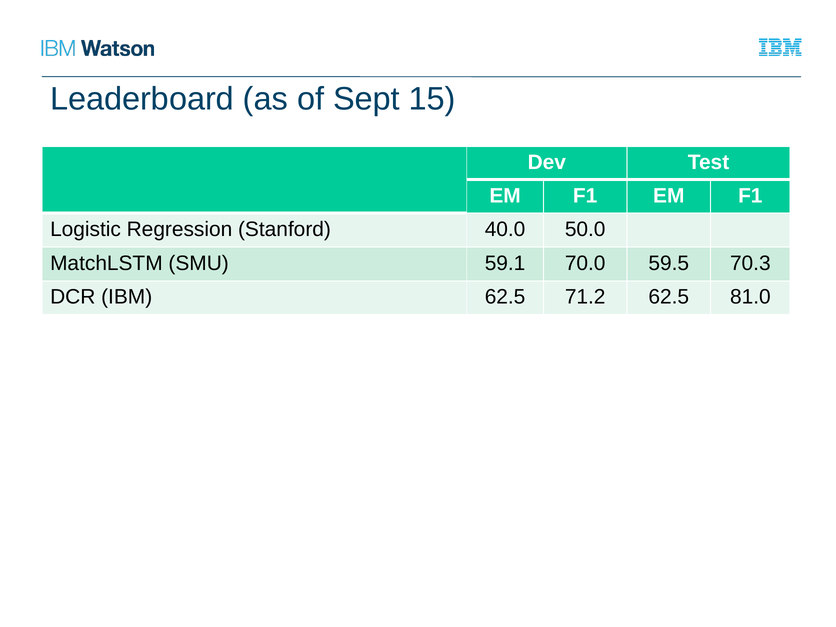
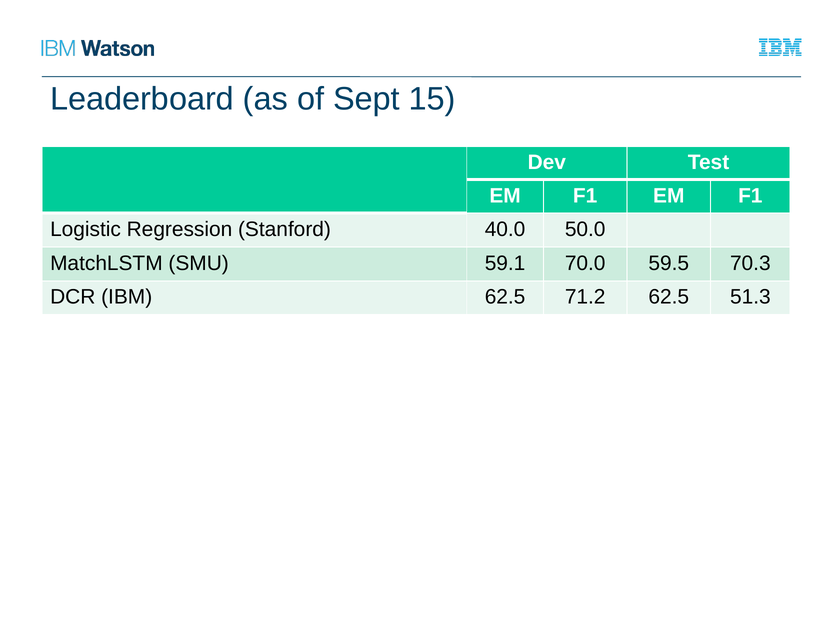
81.0: 81.0 -> 51.3
